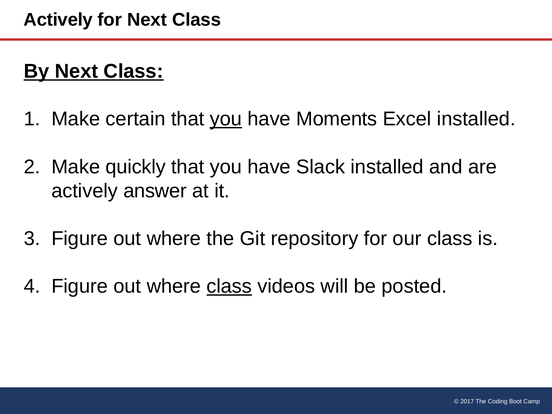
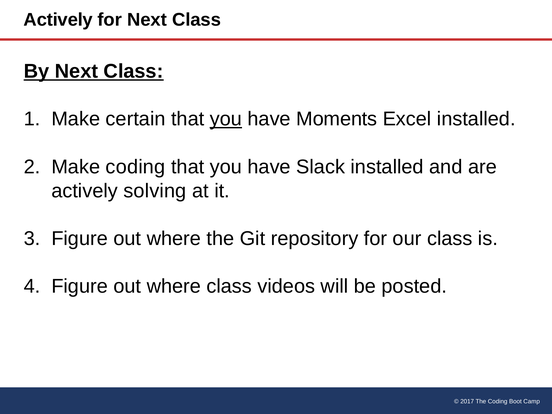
Make quickly: quickly -> coding
answer: answer -> solving
class at (229, 286) underline: present -> none
